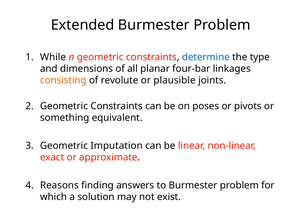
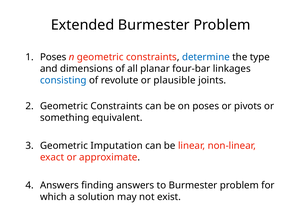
While at (53, 57): While -> Poses
consisting colour: orange -> blue
Reasons at (59, 186): Reasons -> Answers
